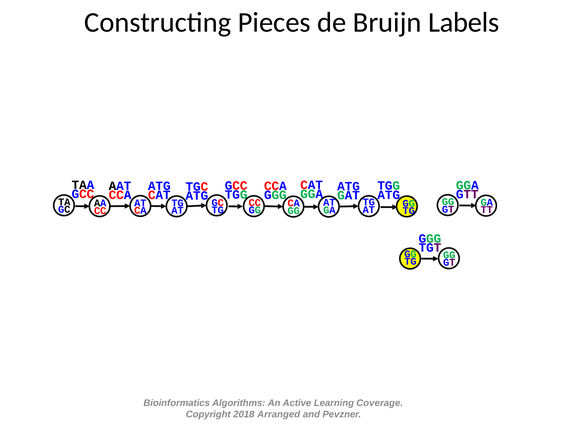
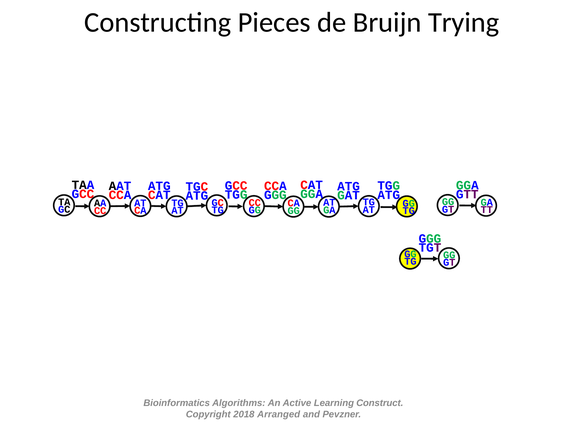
Labels: Labels -> Trying
Coverage: Coverage -> Construct
